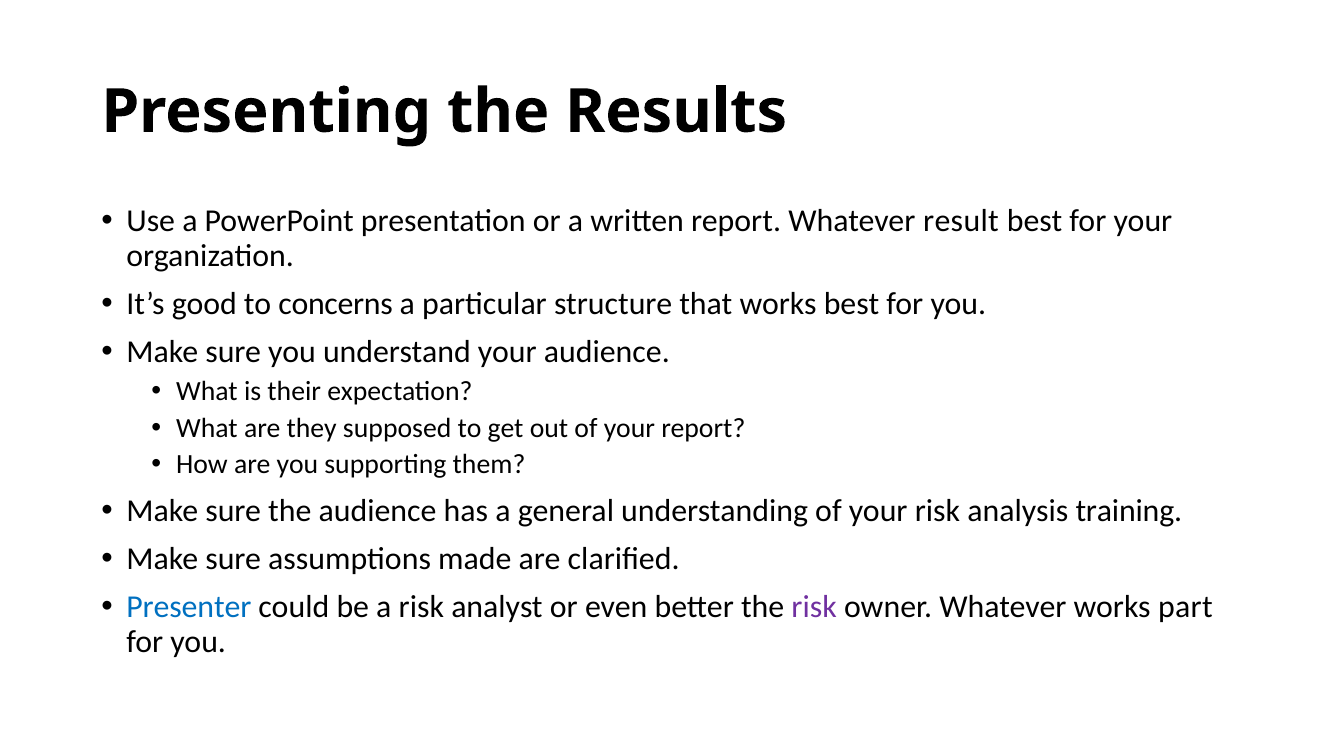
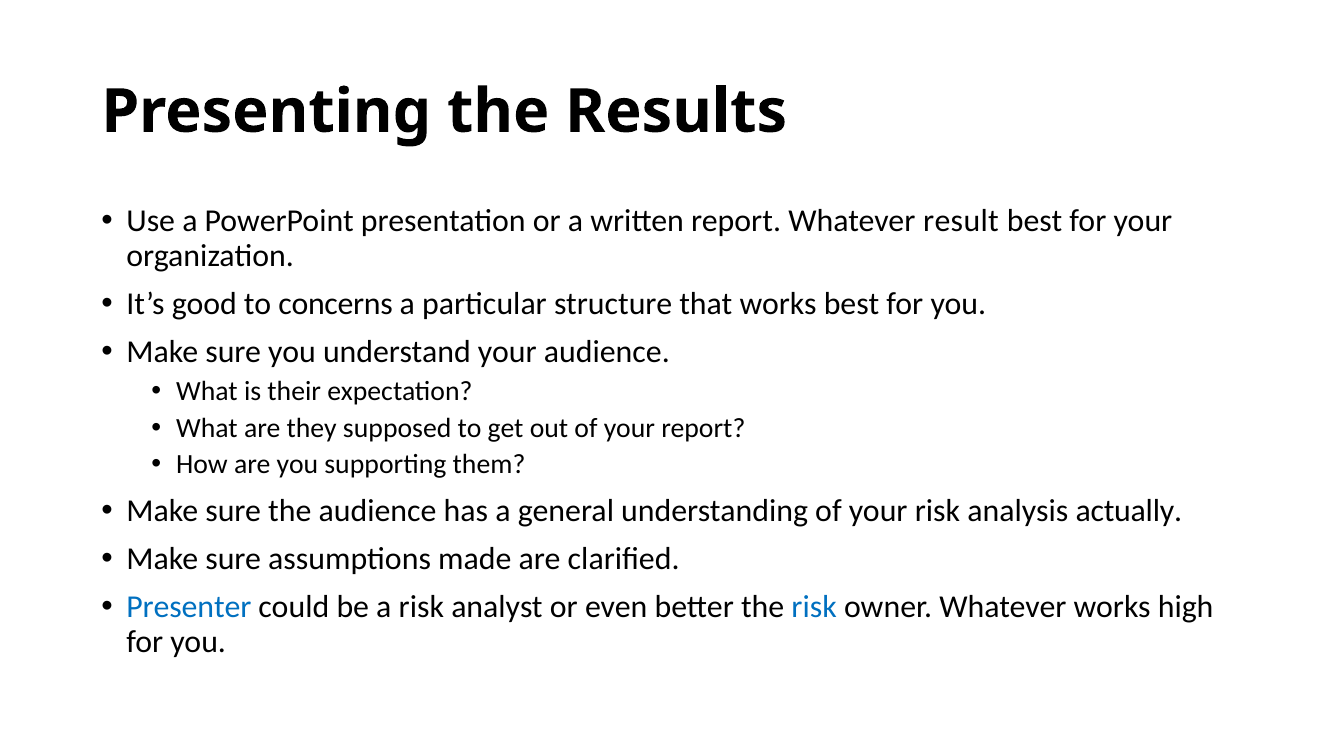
training: training -> actually
risk at (814, 607) colour: purple -> blue
part: part -> high
